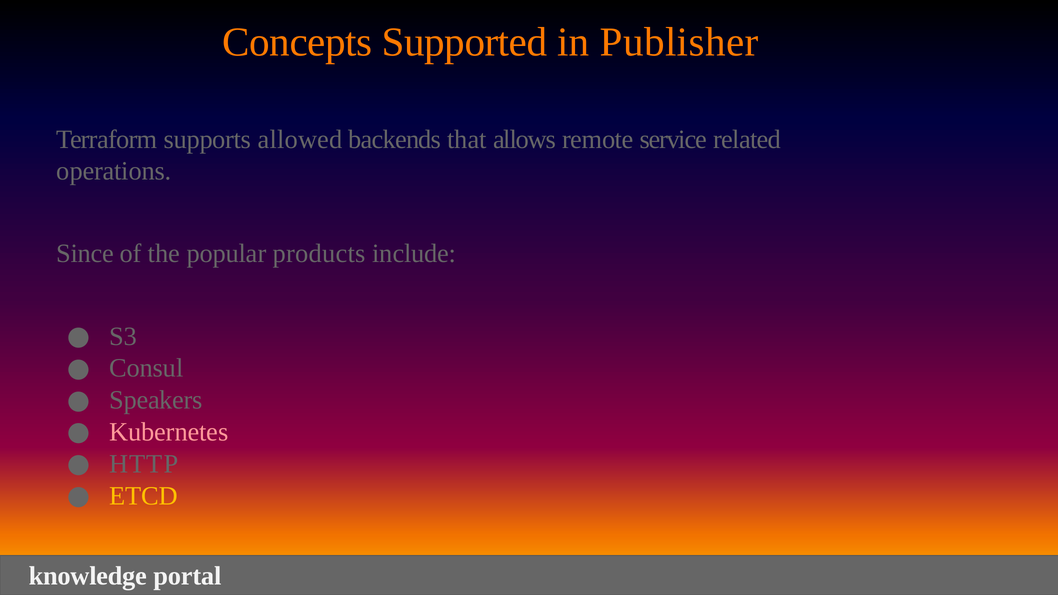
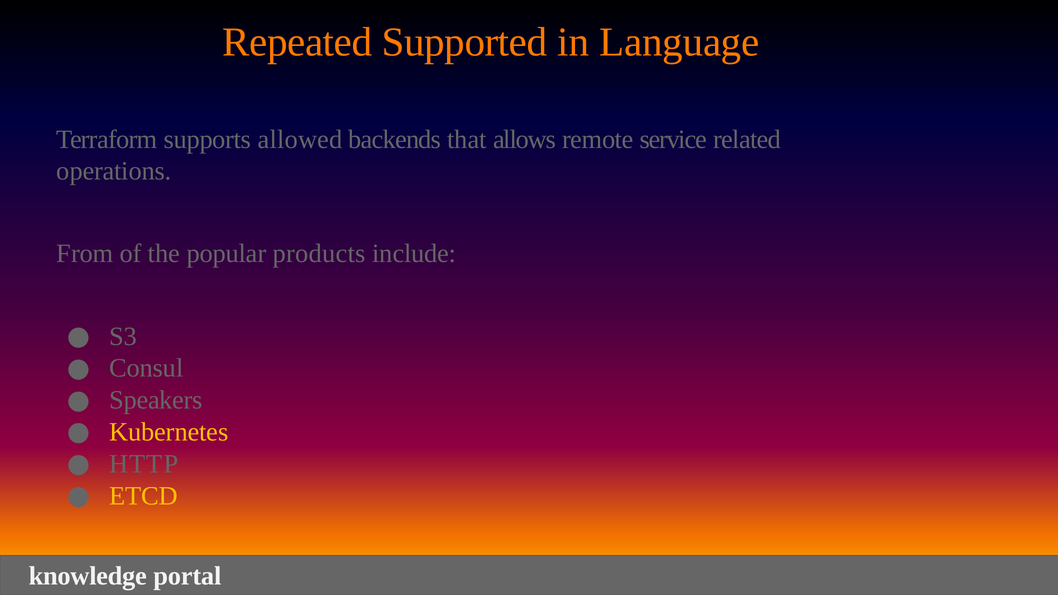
Concepts: Concepts -> Repeated
Publisher: Publisher -> Language
Since: Since -> From
Kubernetes colour: pink -> yellow
